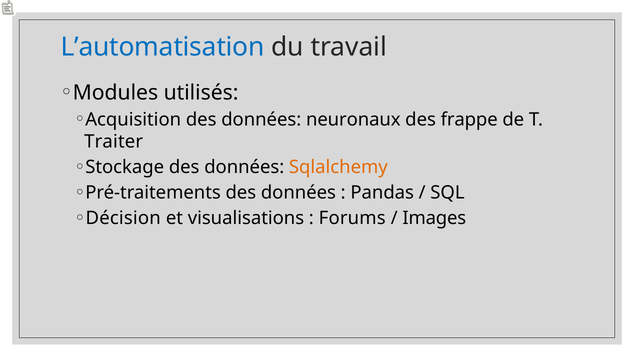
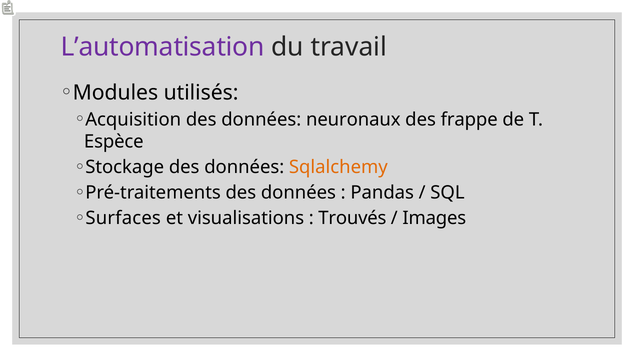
L’automatisation colour: blue -> purple
Traiter: Traiter -> Espèce
Décision: Décision -> Surfaces
Forums: Forums -> Trouvés
